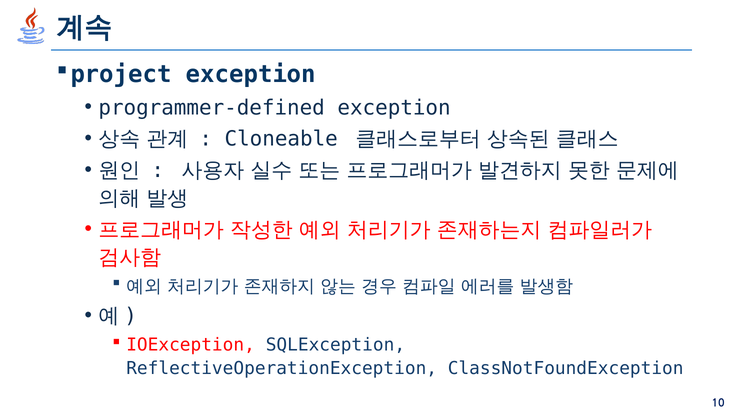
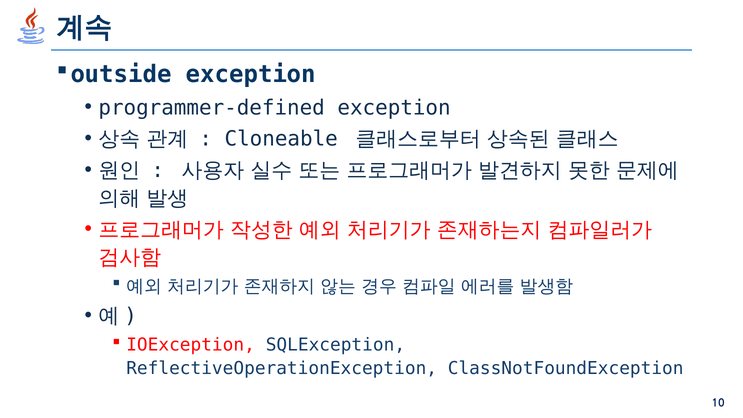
project: project -> outside
